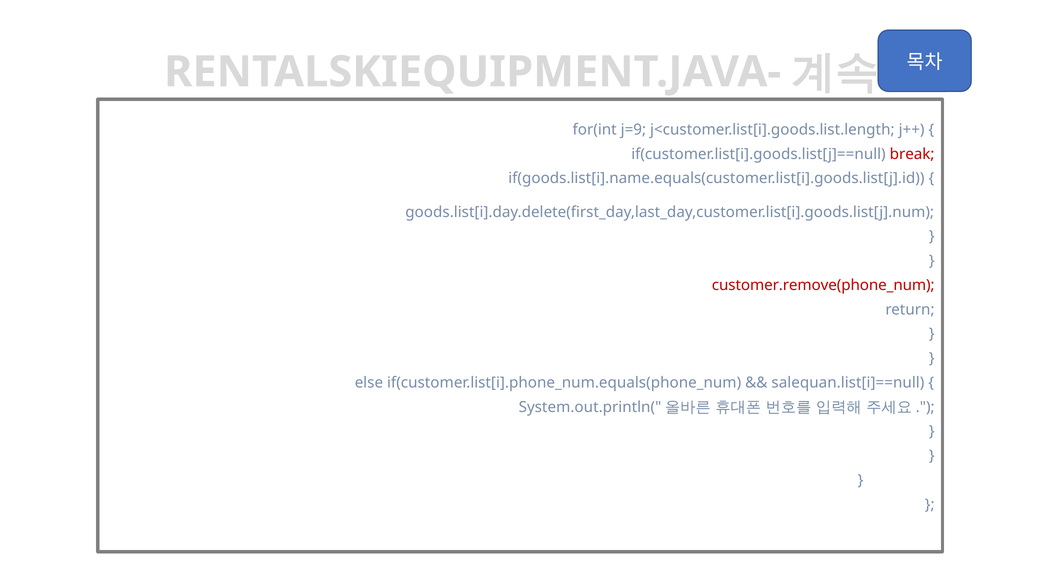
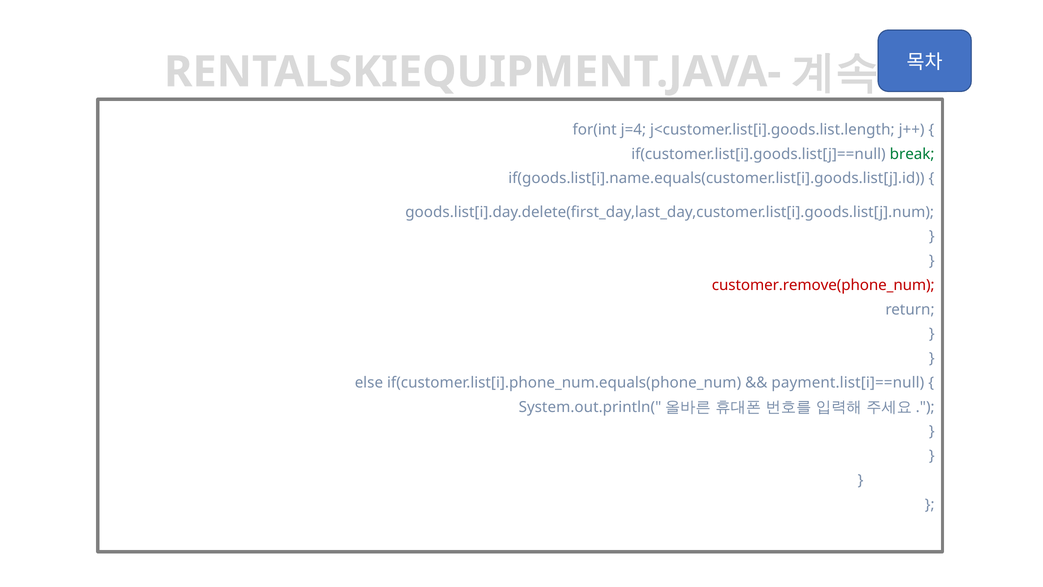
j=9: j=9 -> j=4
break colour: red -> green
salequan.list[i]==null: salequan.list[i]==null -> payment.list[i]==null
